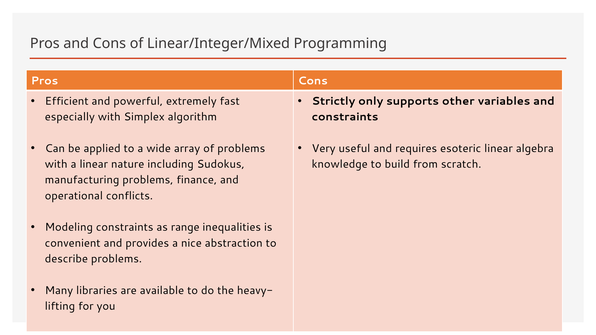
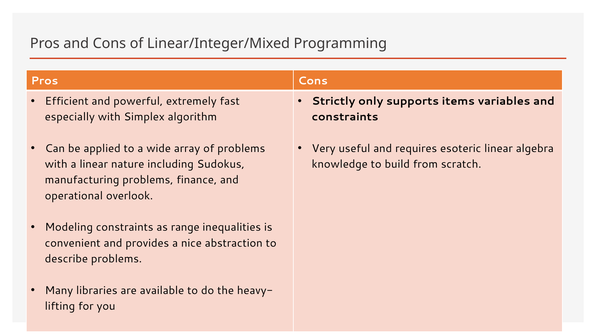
other: other -> items
conflicts: conflicts -> overlook
